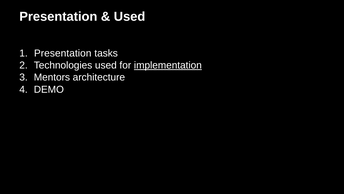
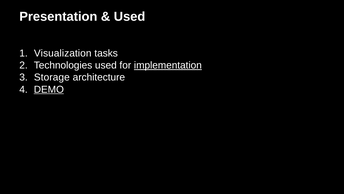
Presentation at (63, 53): Presentation -> Visualization
Mentors: Mentors -> Storage
DEMO underline: none -> present
